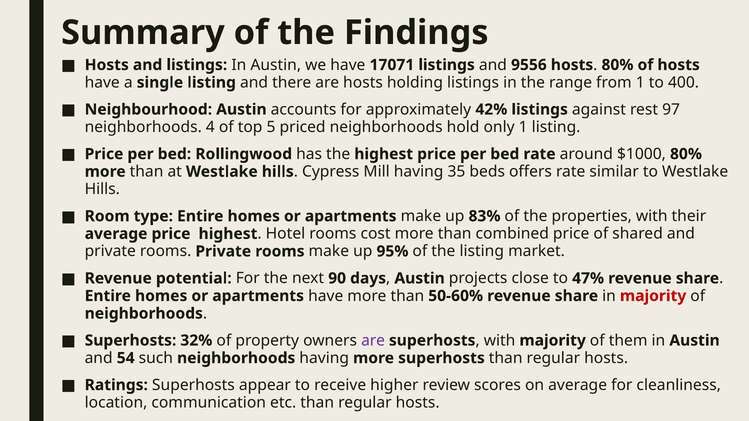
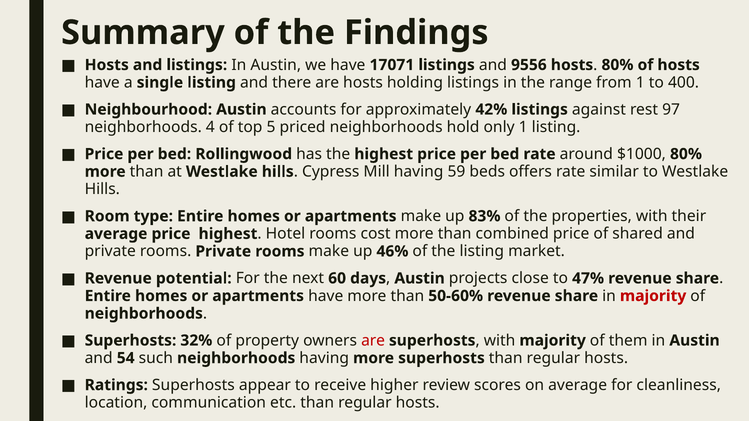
35: 35 -> 59
95%: 95% -> 46%
90: 90 -> 60
are at (373, 341) colour: purple -> red
